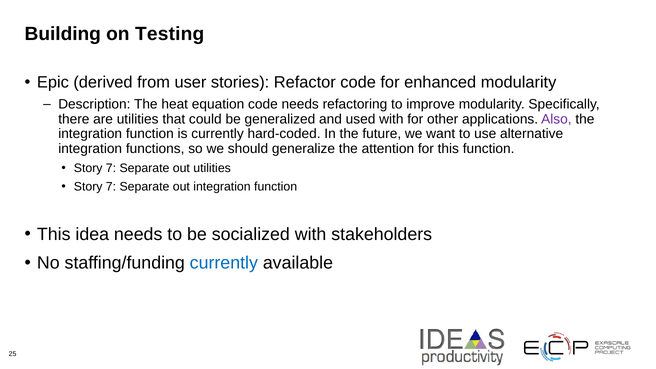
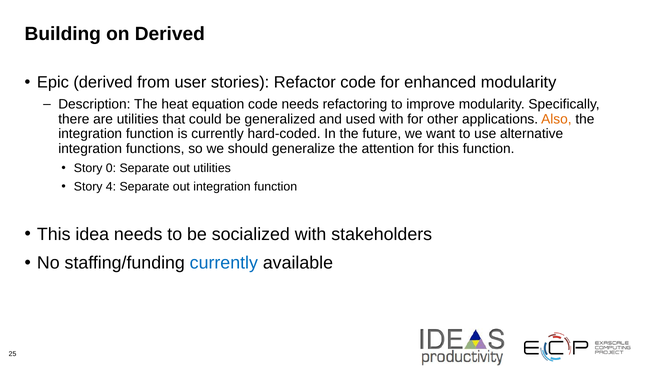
on Testing: Testing -> Derived
Also colour: purple -> orange
7 at (111, 168): 7 -> 0
7 at (111, 187): 7 -> 4
